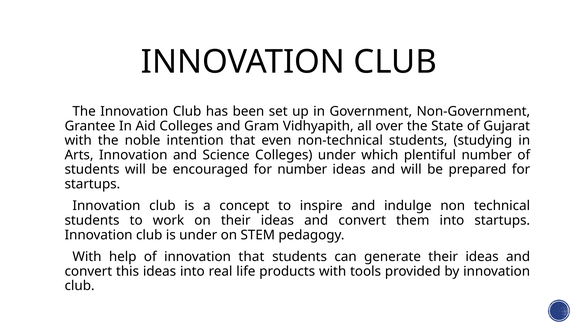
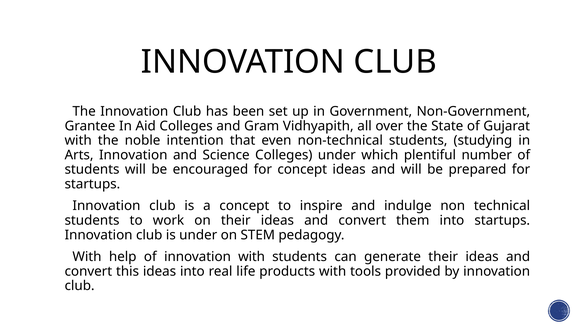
for number: number -> concept
innovation that: that -> with
